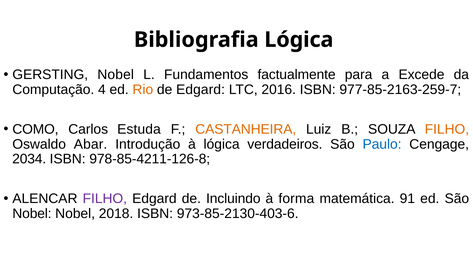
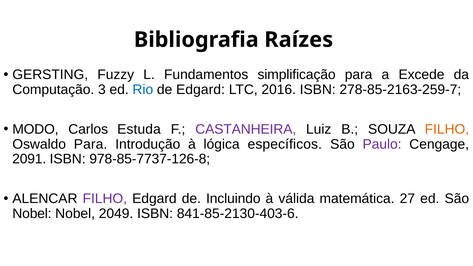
Bibliografia Lógica: Lógica -> Raízes
GERSTING Nobel: Nobel -> Fuzzy
factualmente: factualmente -> simplificação
4: 4 -> 3
Rio colour: orange -> blue
977-85-2163-259-7: 977-85-2163-259-7 -> 278-85-2163-259-7
COMO: COMO -> MODO
CASTANHEIRA colour: orange -> purple
Oswaldo Abar: Abar -> Para
verdadeiros: verdadeiros -> específicos
Paulo colour: blue -> purple
2034: 2034 -> 2091
978-85-4211-126-8: 978-85-4211-126-8 -> 978-85-7737-126-8
forma: forma -> válida
91: 91 -> 27
2018: 2018 -> 2049
973-85-2130-403-6: 973-85-2130-403-6 -> 841-85-2130-403-6
